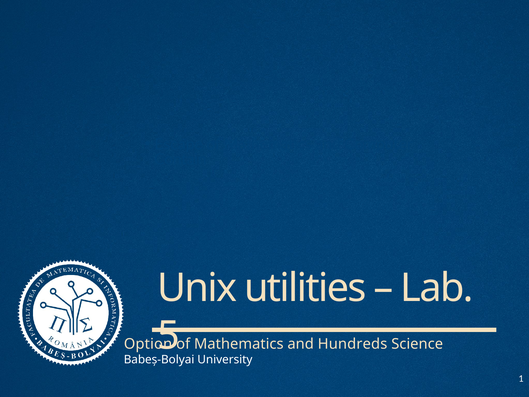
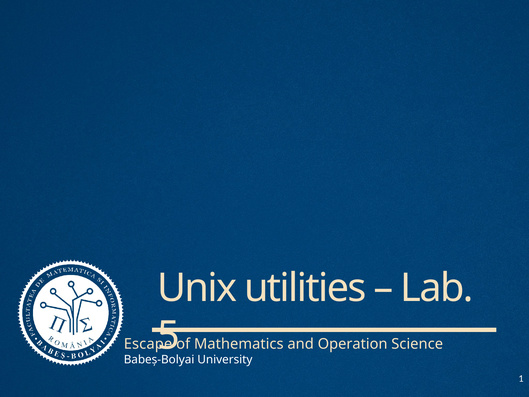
Option at (148, 344): Option -> Escape
Hundreds: Hundreds -> Operation
